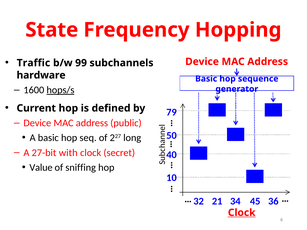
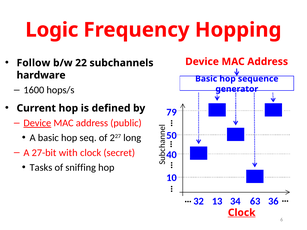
State: State -> Logic
Traffic: Traffic -> Follow
99: 99 -> 22
hops/s underline: present -> none
Device at (37, 123) underline: none -> present
Value: Value -> Tasks
21: 21 -> 13
45: 45 -> 63
